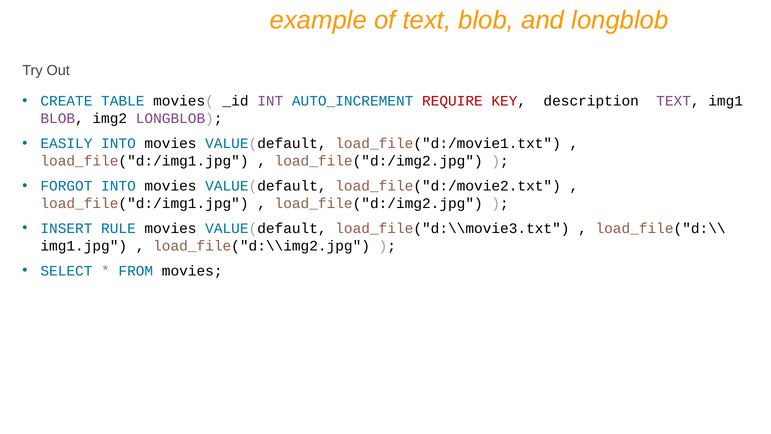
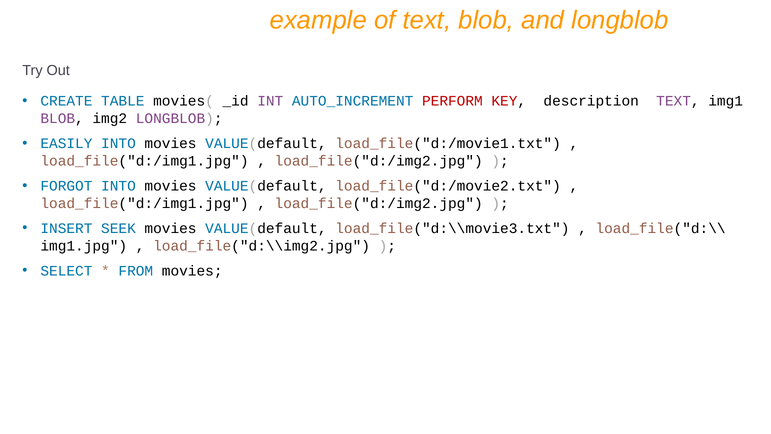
REQUIRE: REQUIRE -> PERFORM
RULE: RULE -> SEEK
